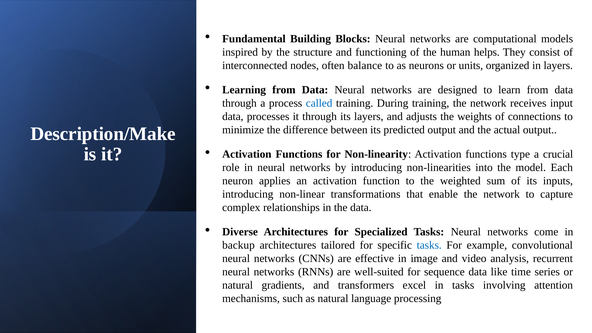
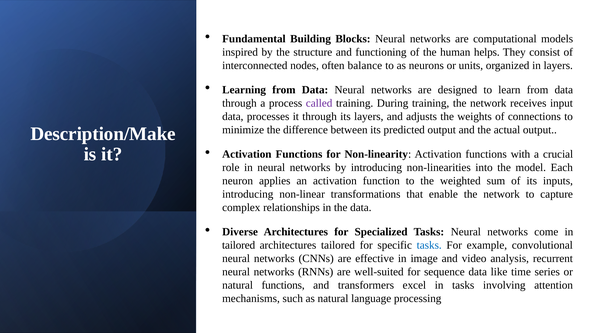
called colour: blue -> purple
type: type -> with
backup at (239, 245): backup -> tailored
natural gradients: gradients -> functions
